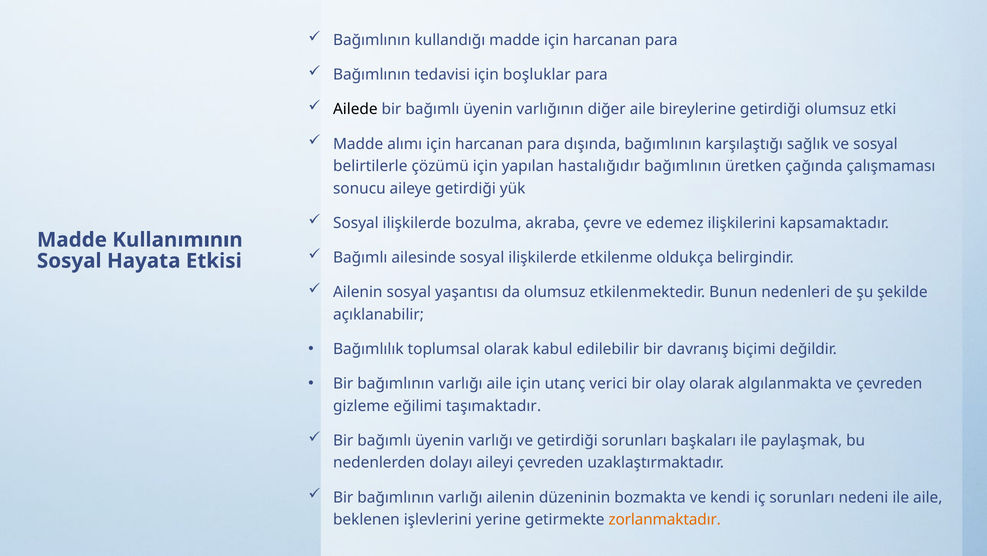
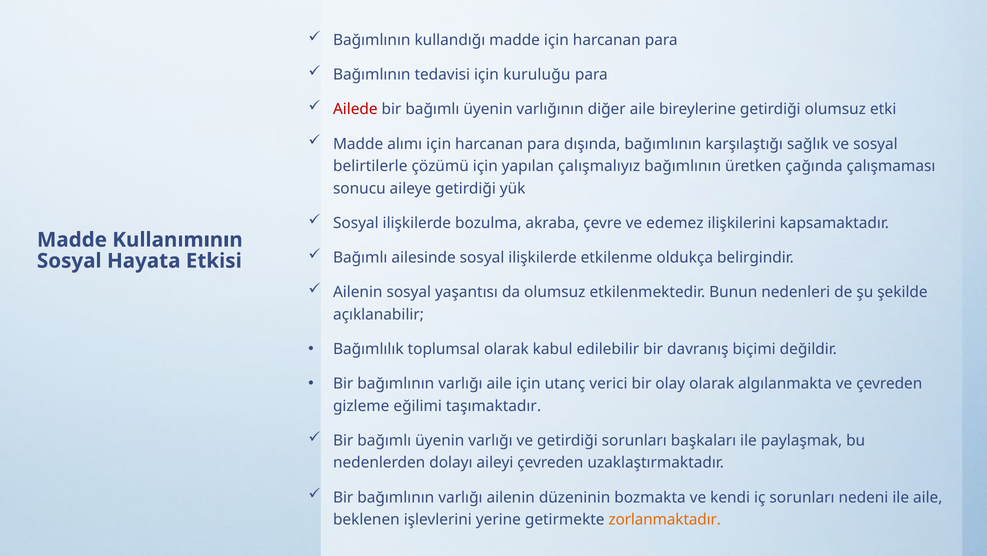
boşluklar: boşluklar -> kuruluğu
Ailede colour: black -> red
hastalığıdır: hastalığıdır -> çalışmalıyız
